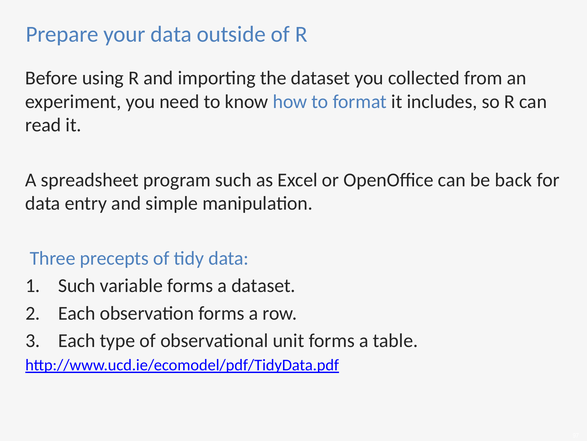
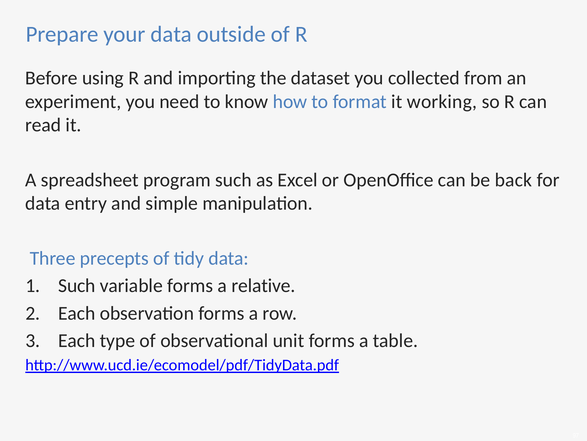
includes: includes -> working
a dataset: dataset -> relative
